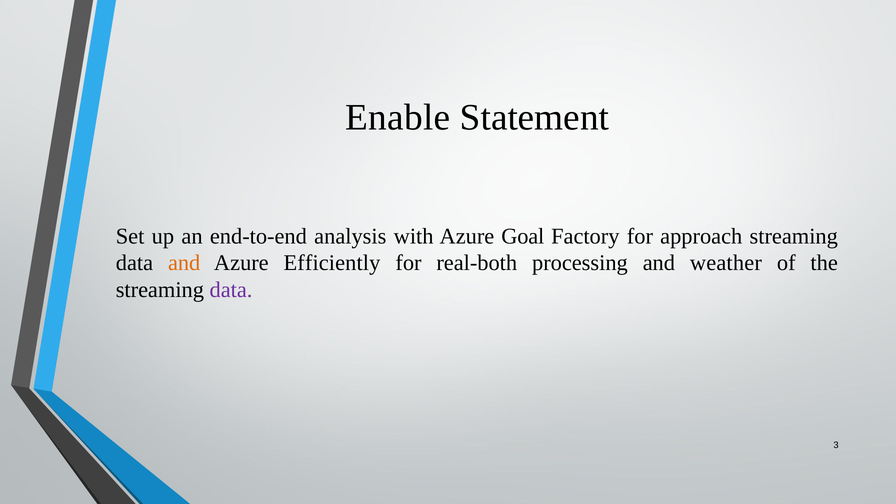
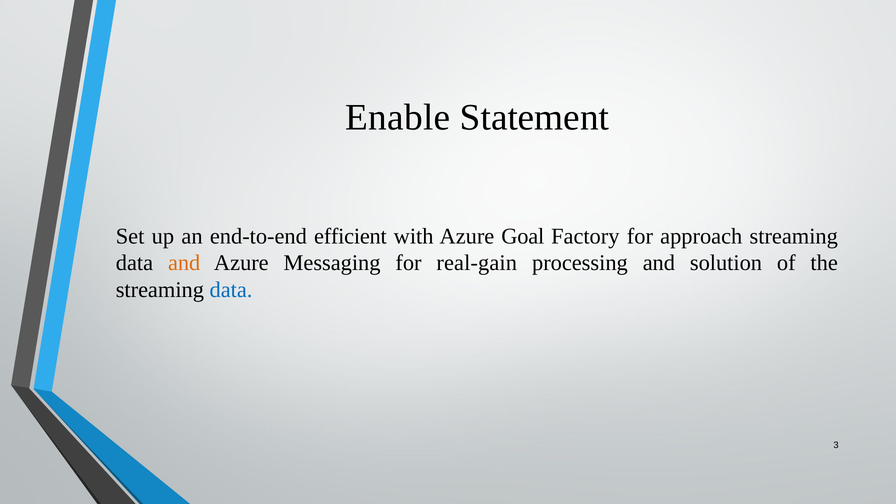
analysis: analysis -> efficient
Efficiently: Efficiently -> Messaging
real-both: real-both -> real-gain
weather: weather -> solution
data at (231, 290) colour: purple -> blue
